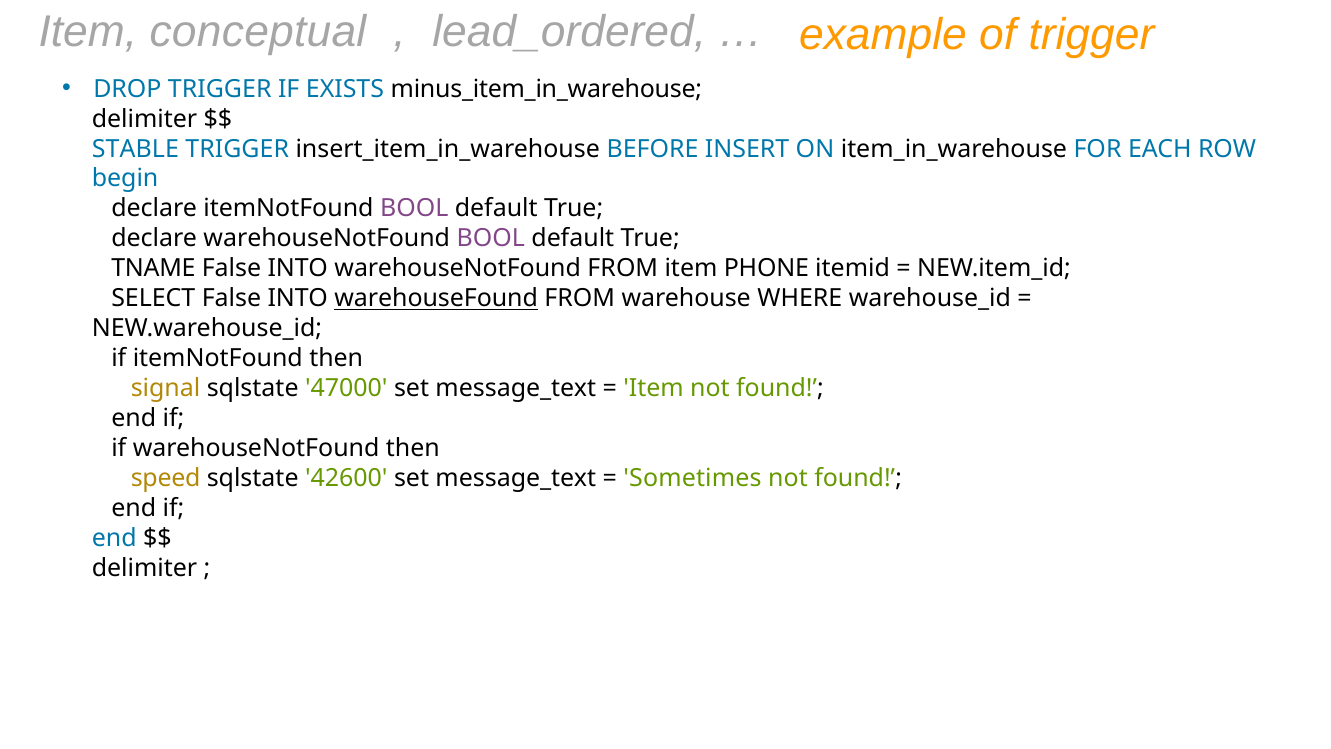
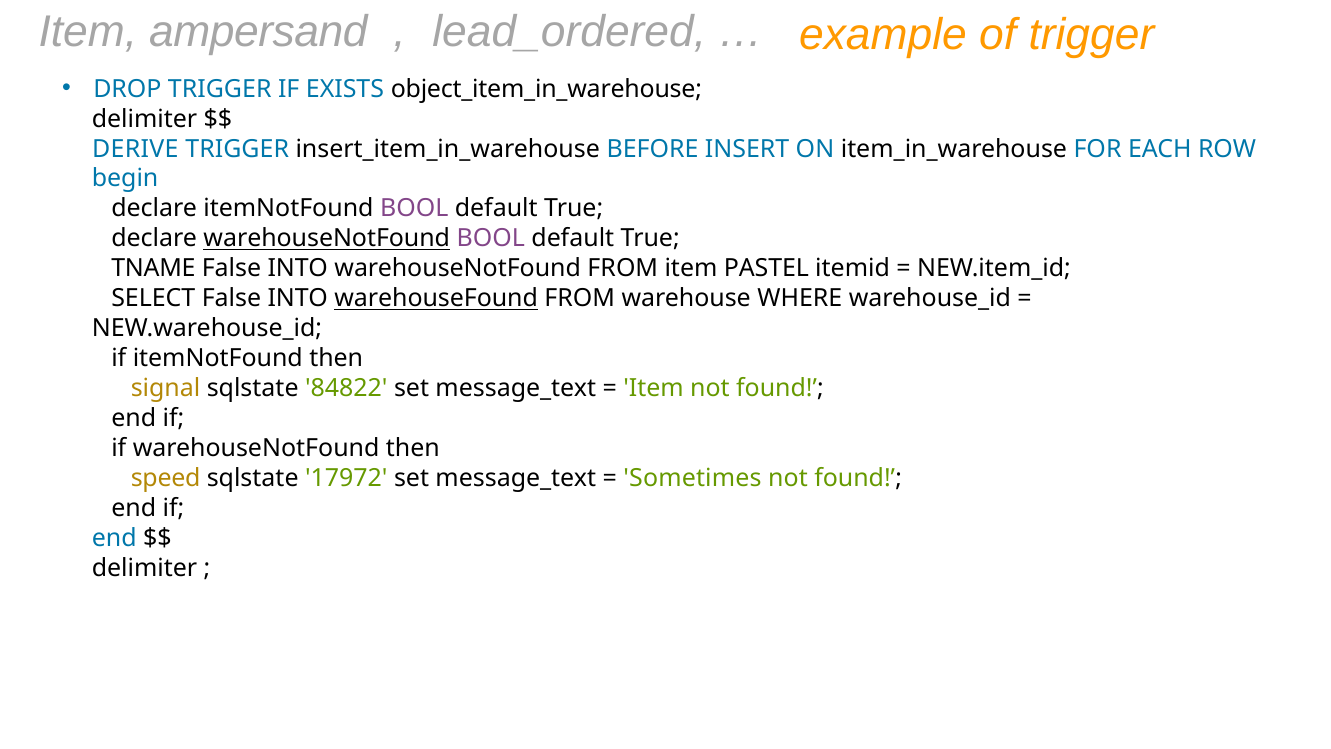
conceptual: conceptual -> ampersand
minus_item_in_warehouse: minus_item_in_warehouse -> object_item_in_warehouse
STABLE: STABLE -> DERIVE
warehouseNotFound at (327, 239) underline: none -> present
PHONE: PHONE -> PASTEL
47000: 47000 -> 84822
42600: 42600 -> 17972
